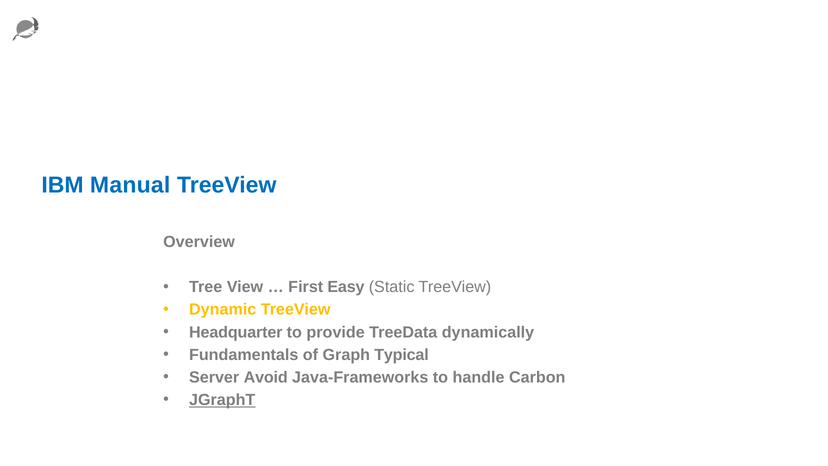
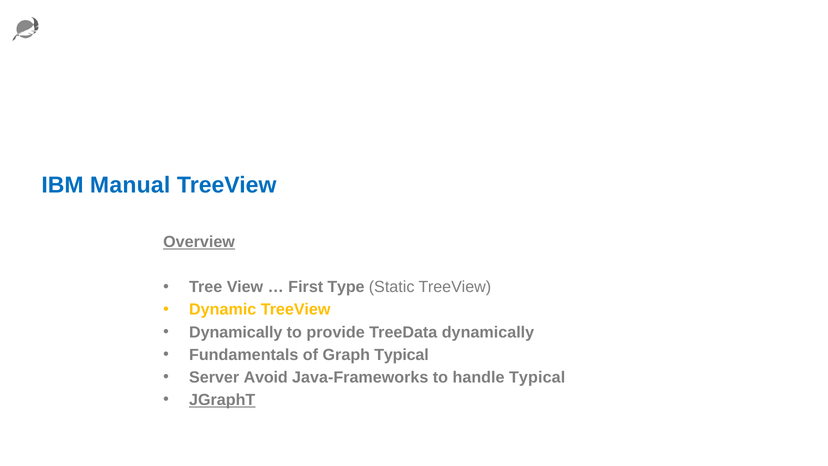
Overview underline: none -> present
Easy: Easy -> Type
Headquarter at (236, 332): Headquarter -> Dynamically
handle Carbon: Carbon -> Typical
